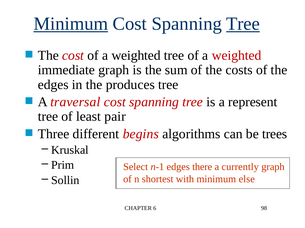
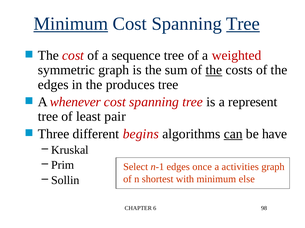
cost of a weighted: weighted -> sequence
immediate: immediate -> symmetric
the at (214, 70) underline: none -> present
traversal: traversal -> whenever
can underline: none -> present
trees: trees -> have
there: there -> once
currently: currently -> activities
